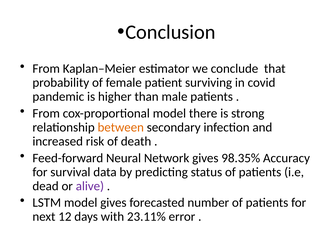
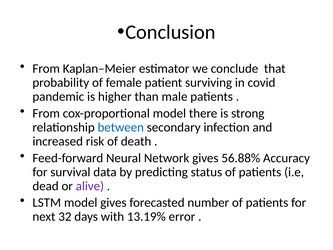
between colour: orange -> blue
98.35%: 98.35% -> 56.88%
12: 12 -> 32
23.11%: 23.11% -> 13.19%
